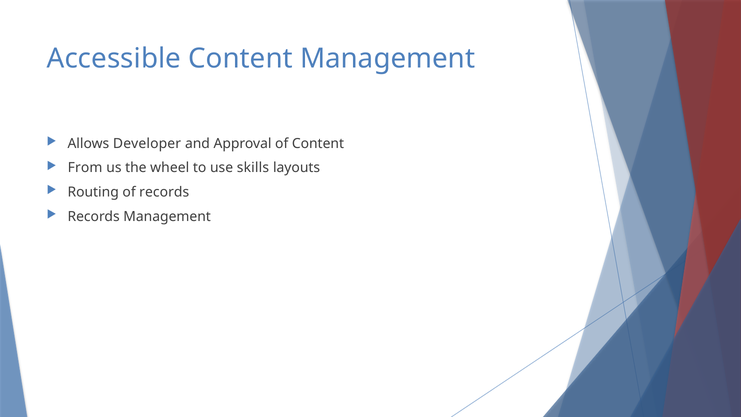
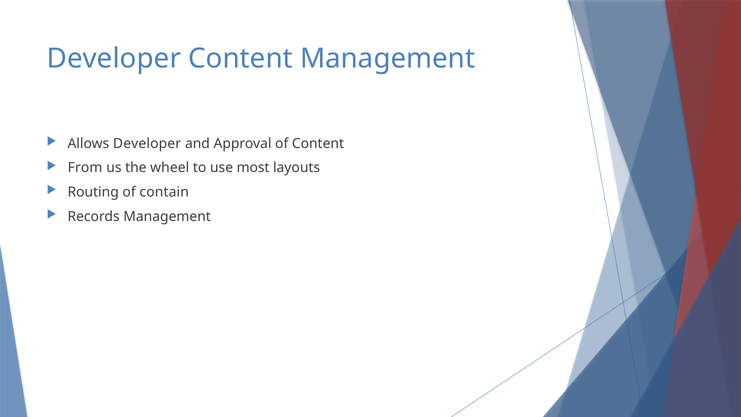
Accessible at (114, 58): Accessible -> Developer
skills: skills -> most
of records: records -> contain
